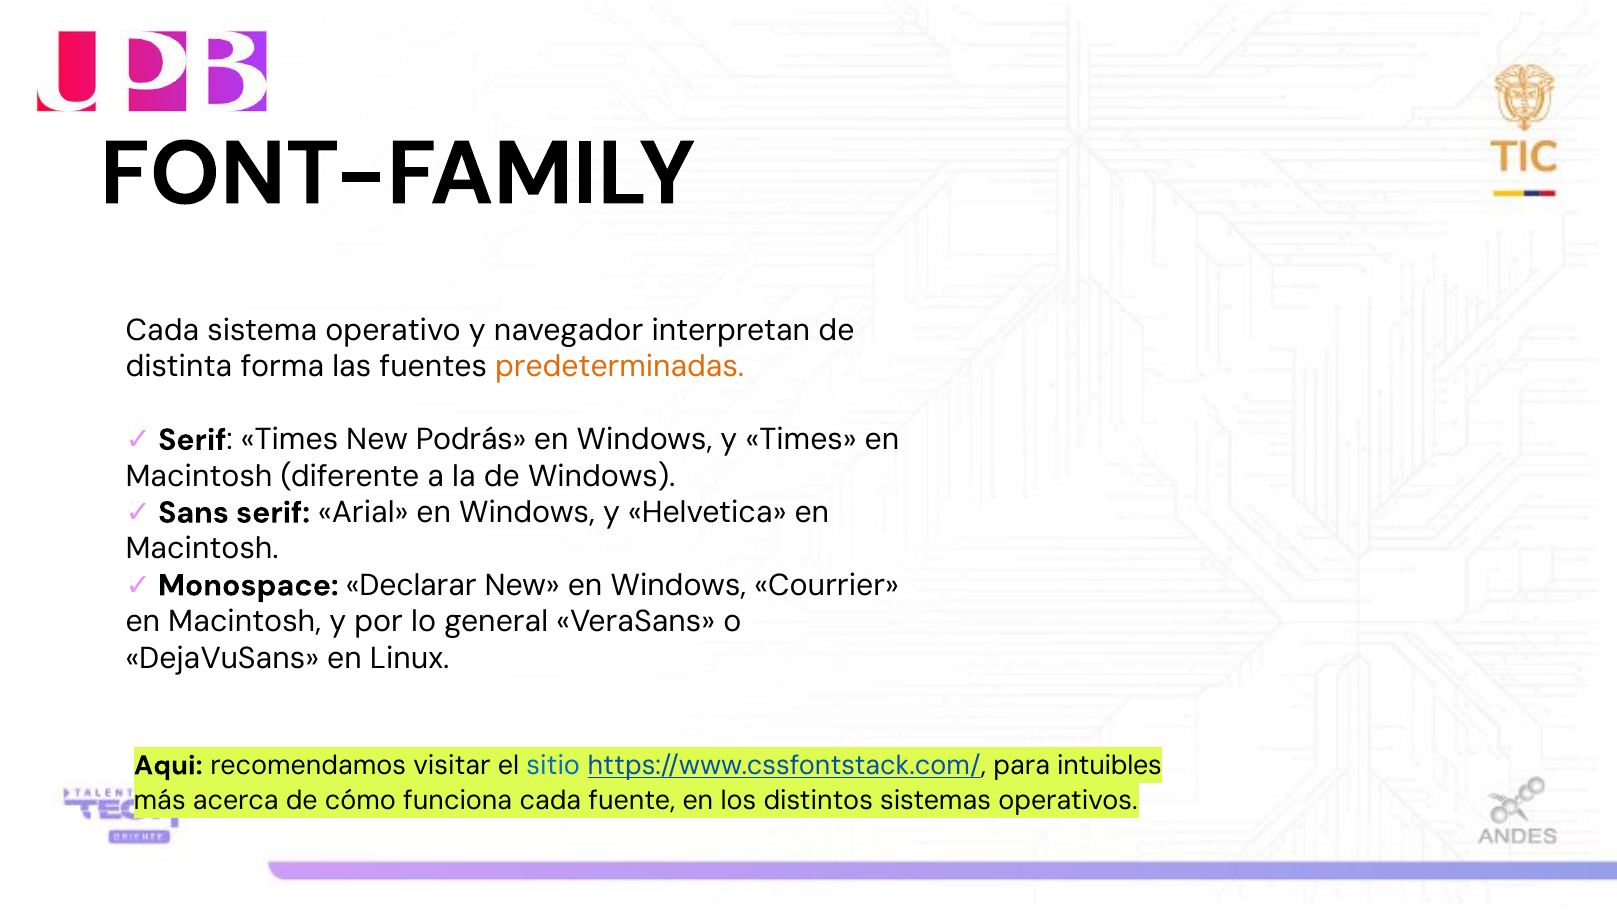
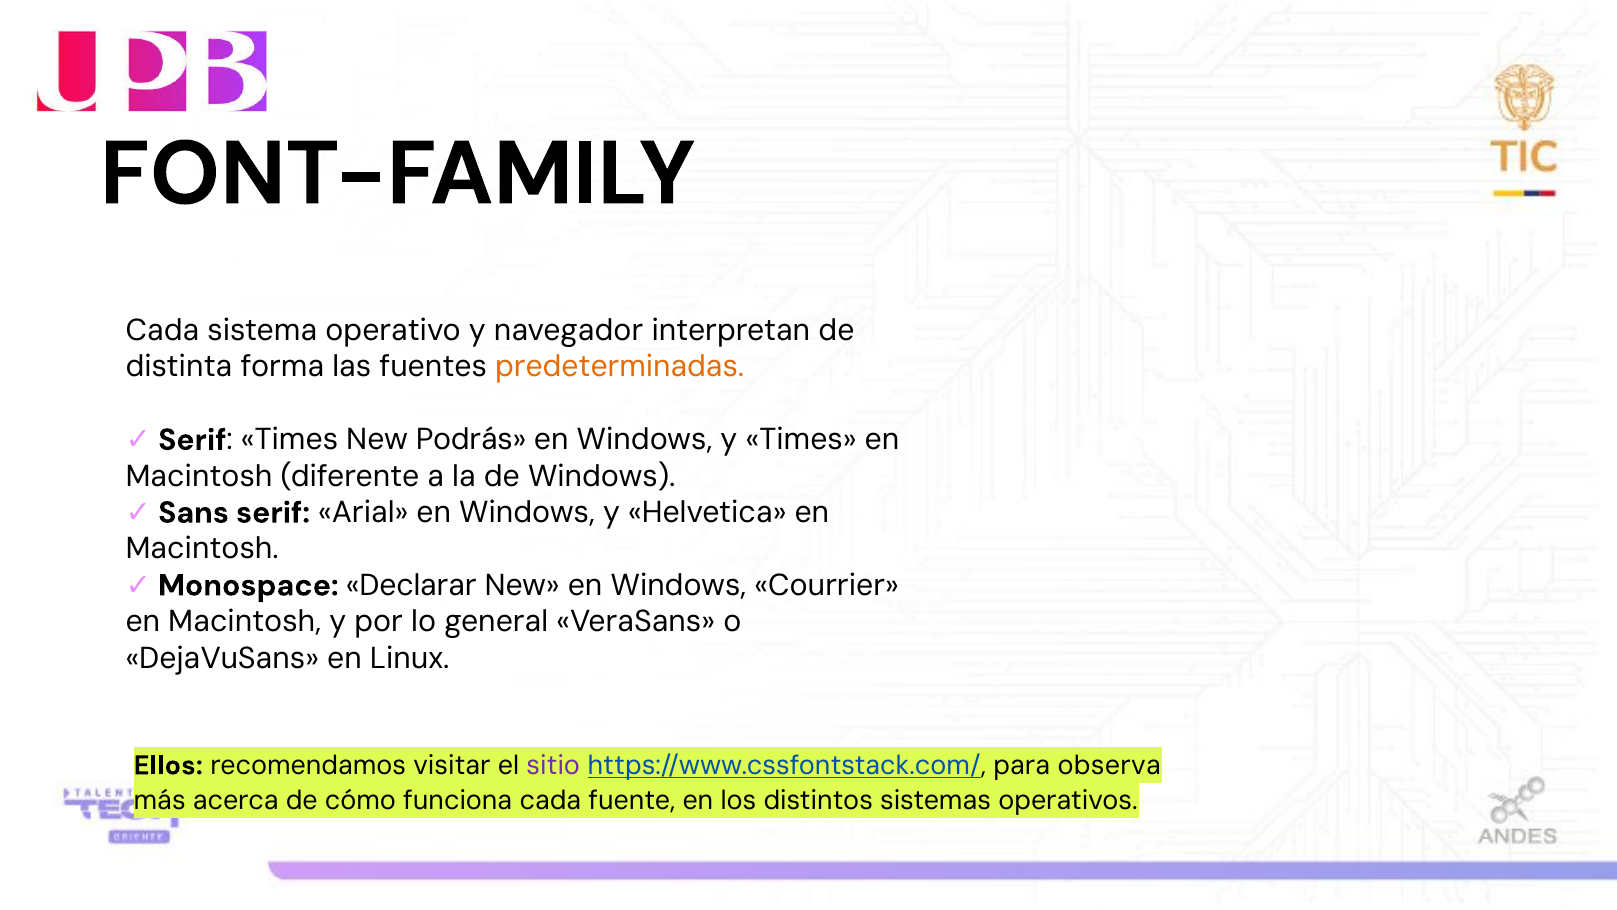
Aqui: Aqui -> Ellos
sitio colour: blue -> purple
intuibles: intuibles -> observa
